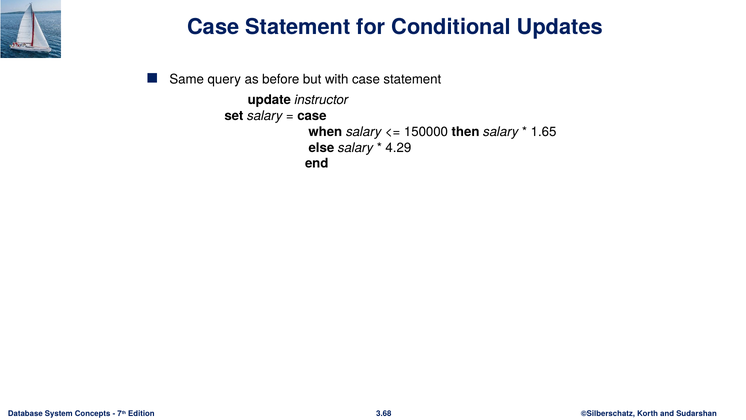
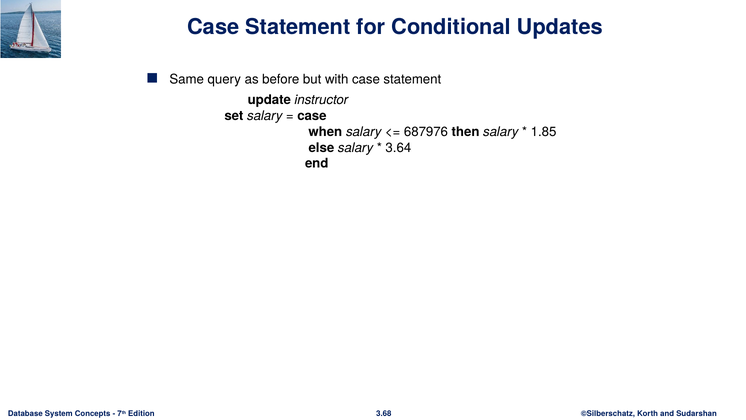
150000: 150000 -> 687976
1.65: 1.65 -> 1.85
4.29: 4.29 -> 3.64
